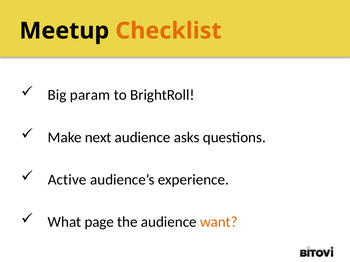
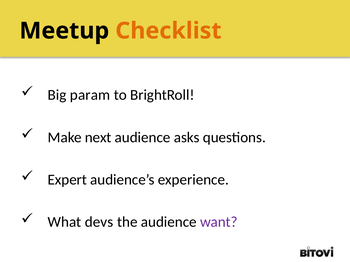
Active: Active -> Expert
page: page -> devs
want colour: orange -> purple
